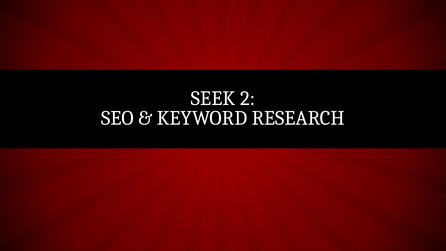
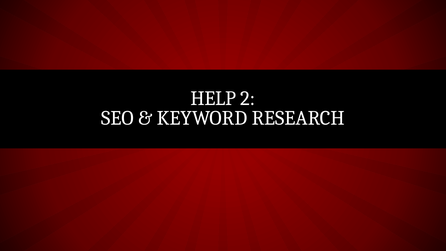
SEEK: SEEK -> HELP
